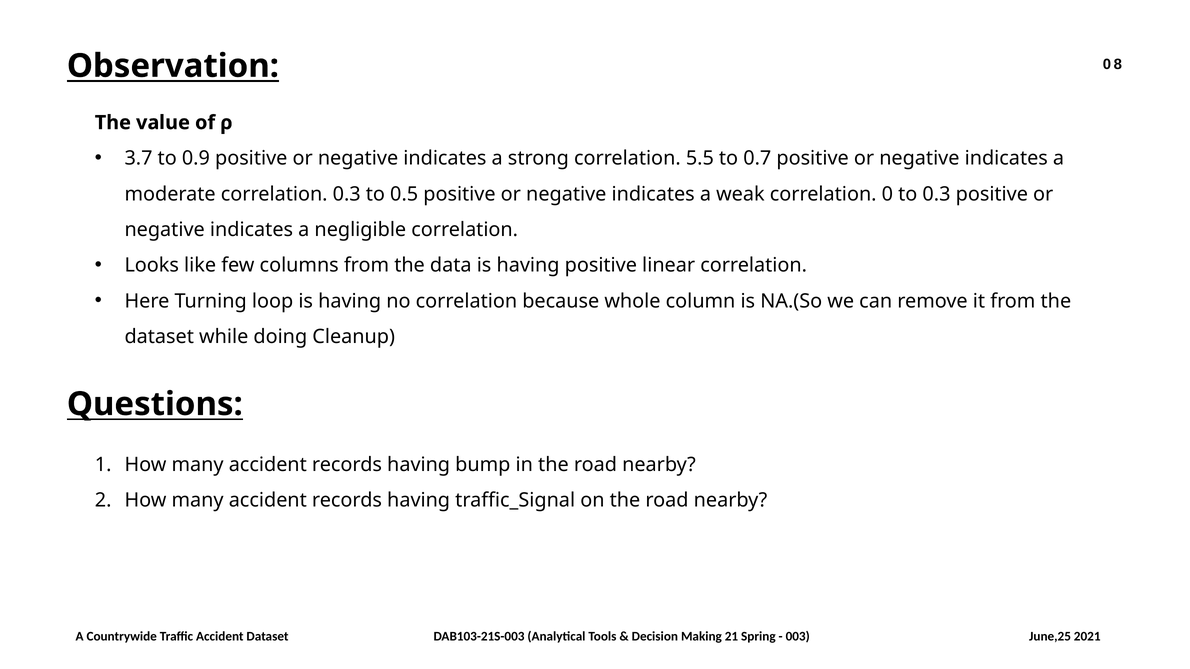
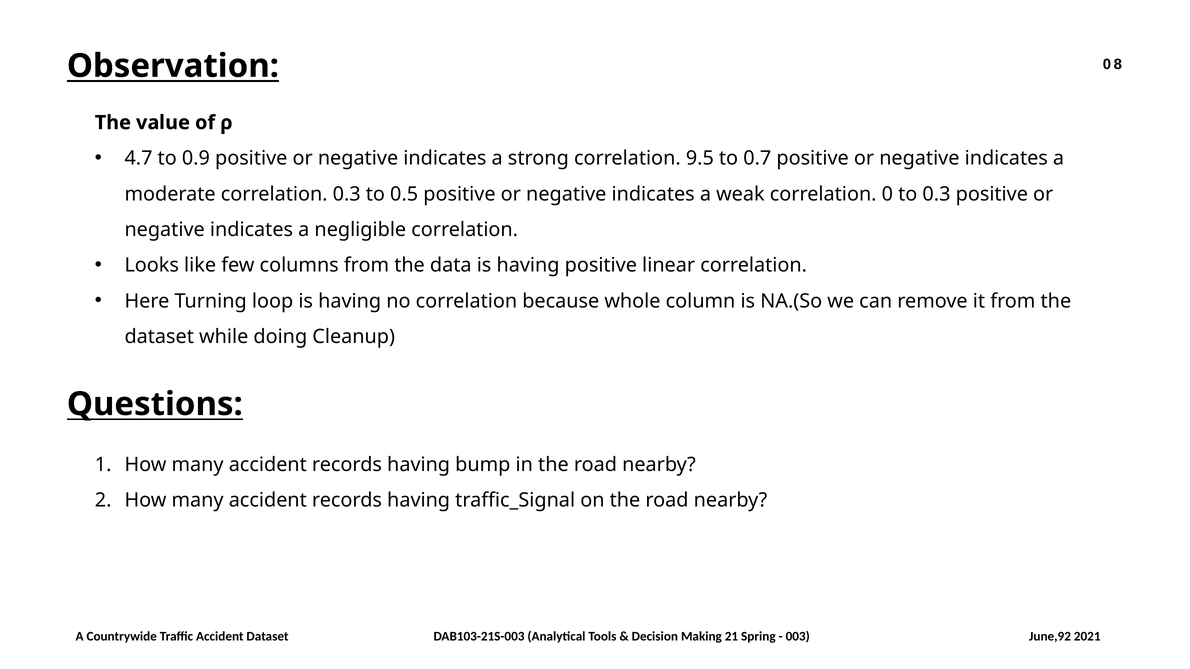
3.7: 3.7 -> 4.7
5.5: 5.5 -> 9.5
June,25: June,25 -> June,92
